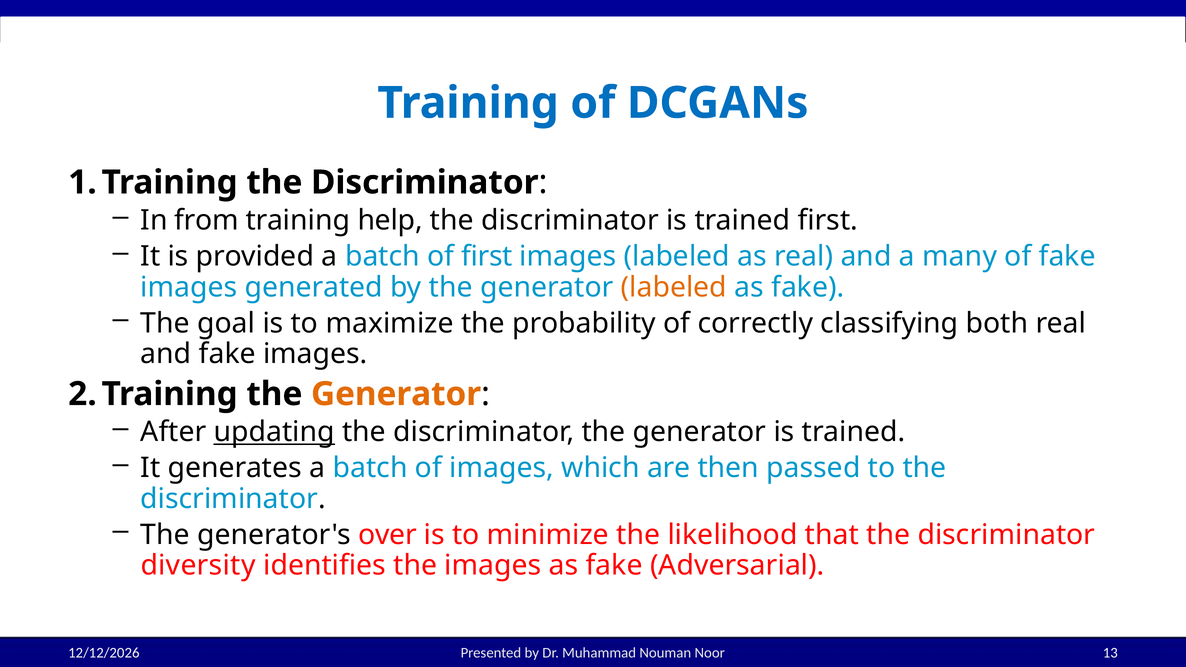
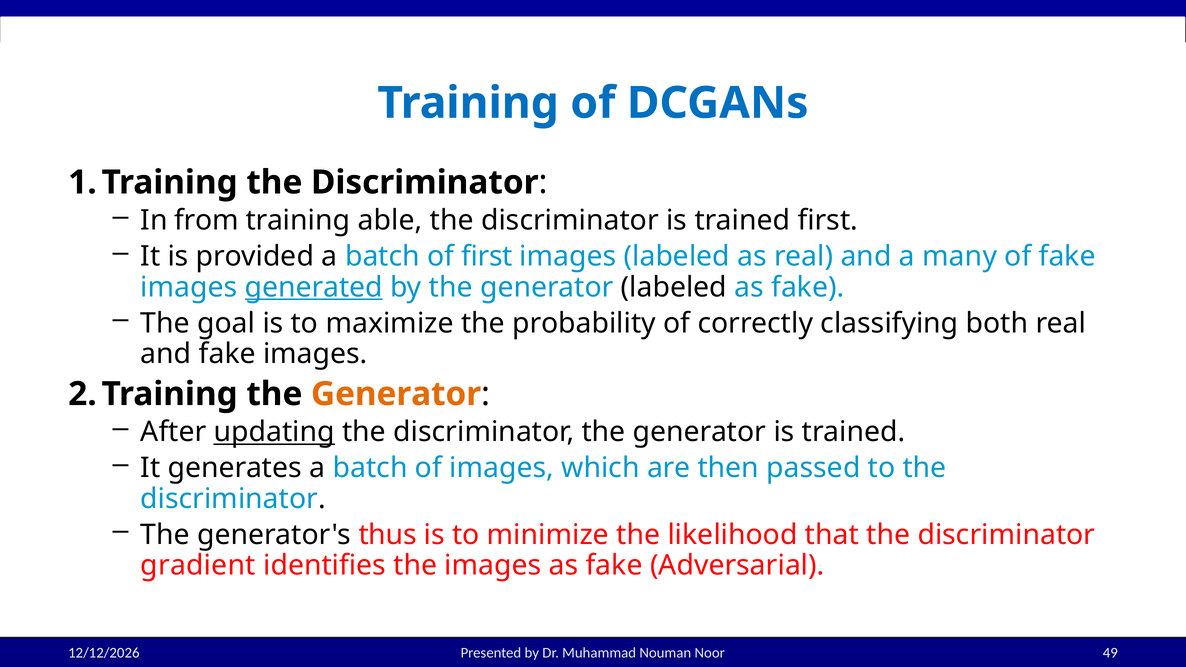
help: help -> able
generated underline: none -> present
labeled at (674, 287) colour: orange -> black
over: over -> thus
diversity: diversity -> gradient
13: 13 -> 49
